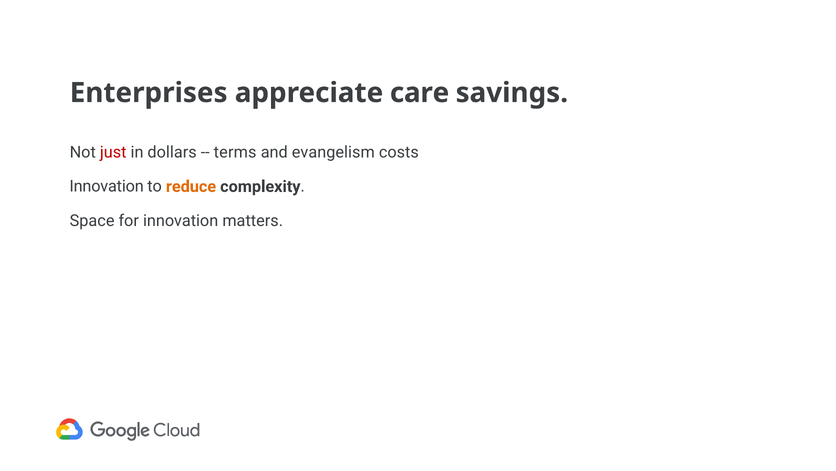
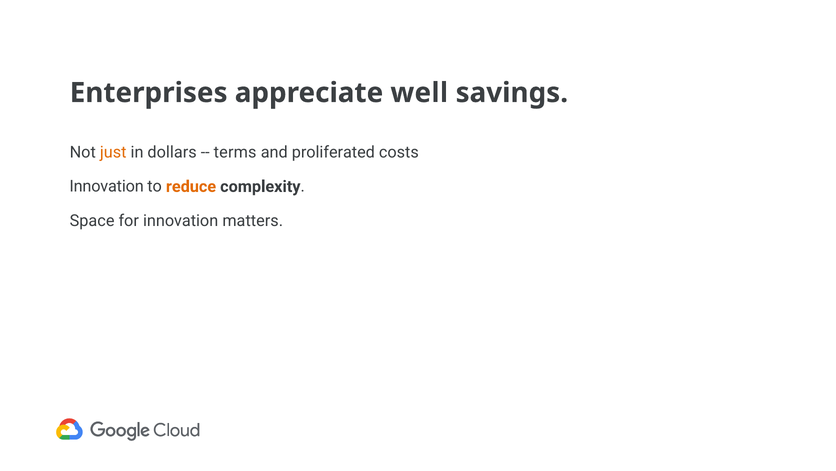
care: care -> well
just colour: red -> orange
evangelism: evangelism -> proliferated
